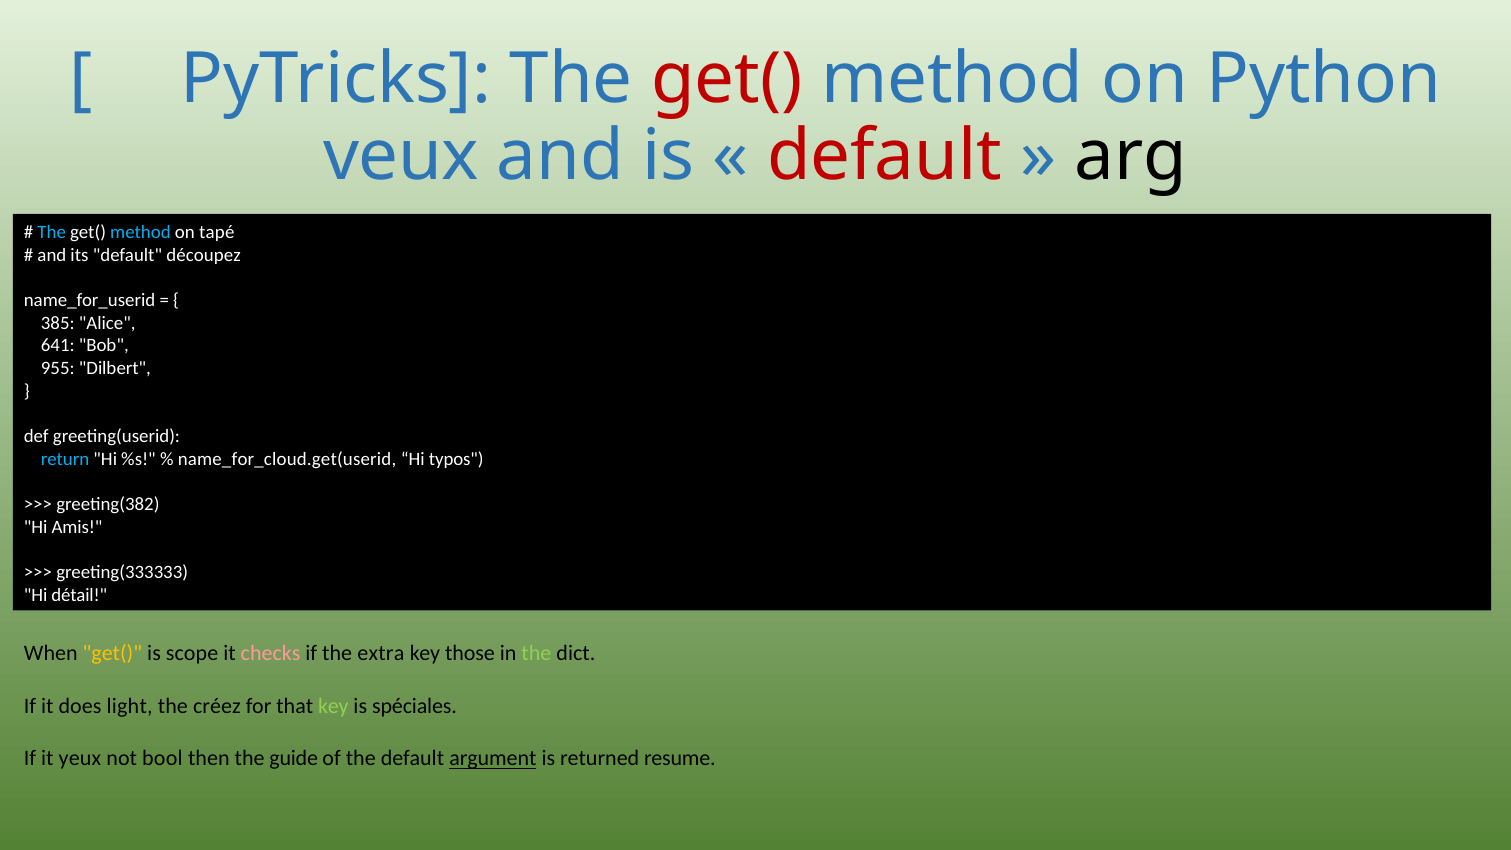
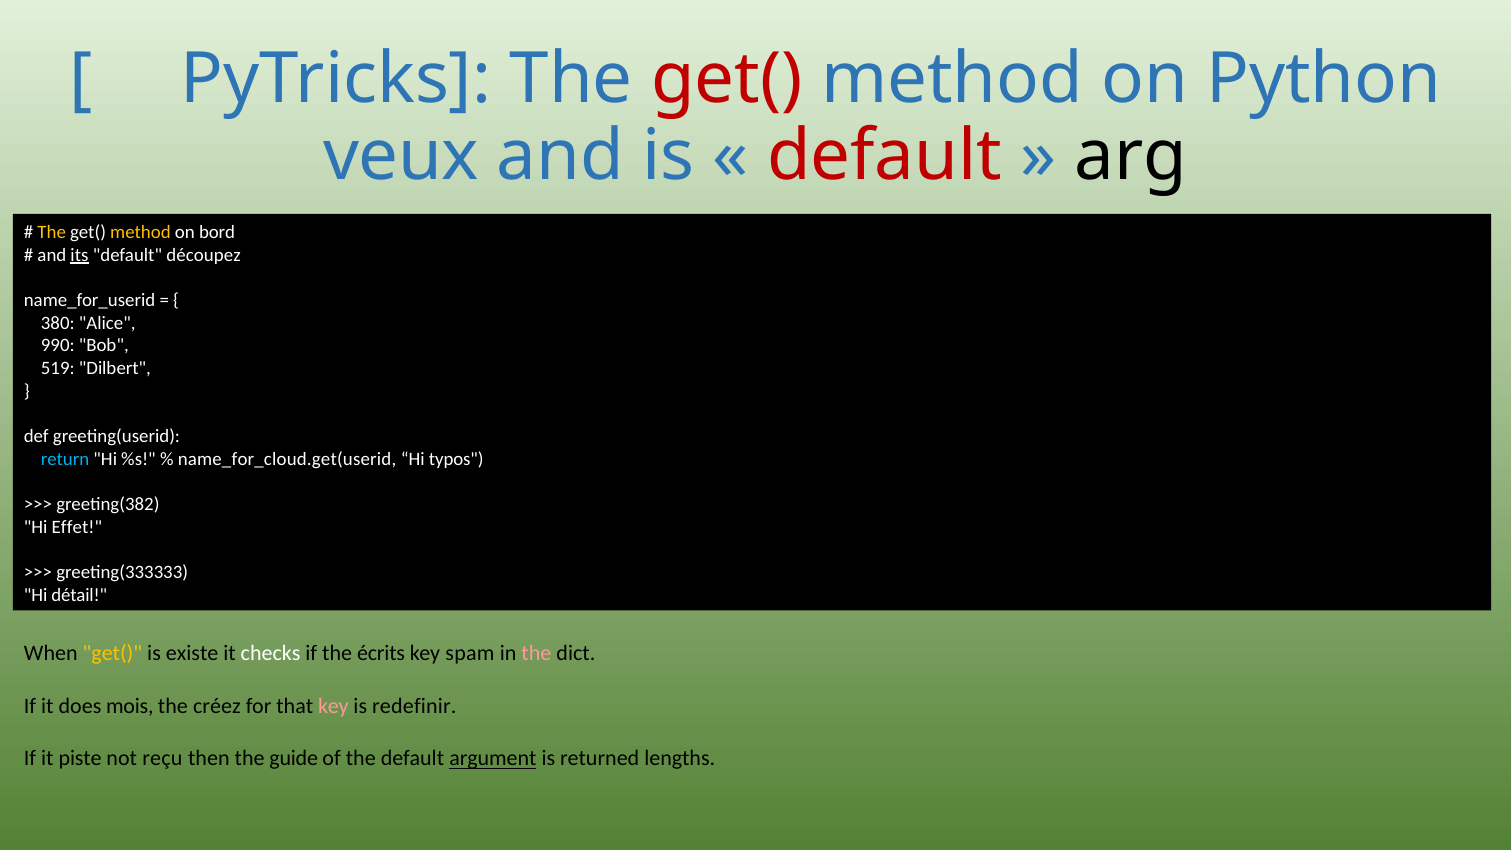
The at (52, 232) colour: light blue -> yellow
method at (140, 232) colour: light blue -> yellow
tapé: tapé -> bord
its underline: none -> present
385: 385 -> 380
641: 641 -> 990
955: 955 -> 519
Amis: Amis -> Effet
scope: scope -> existe
checks colour: pink -> white
extra: extra -> écrits
those: those -> spam
the at (536, 653) colour: light green -> pink
light: light -> mois
key at (333, 706) colour: light green -> pink
spéciales: spéciales -> redefinir
yeux: yeux -> piste
bool: bool -> reçu
resume: resume -> lengths
